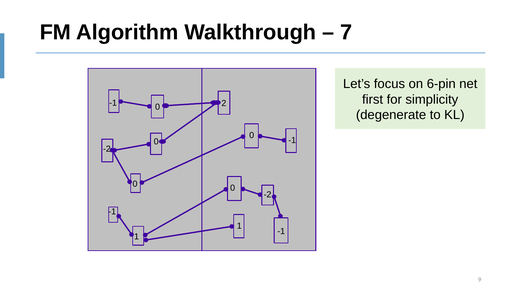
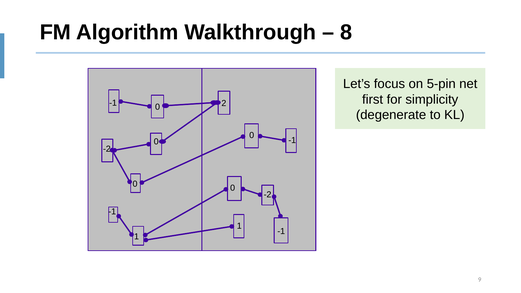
7: 7 -> 8
6-pin: 6-pin -> 5-pin
